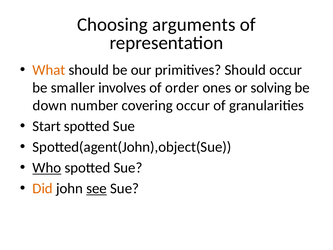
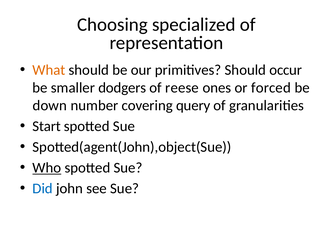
arguments: arguments -> specialized
involves: involves -> dodgers
order: order -> reese
solving: solving -> forced
covering occur: occur -> query
Did colour: orange -> blue
see underline: present -> none
